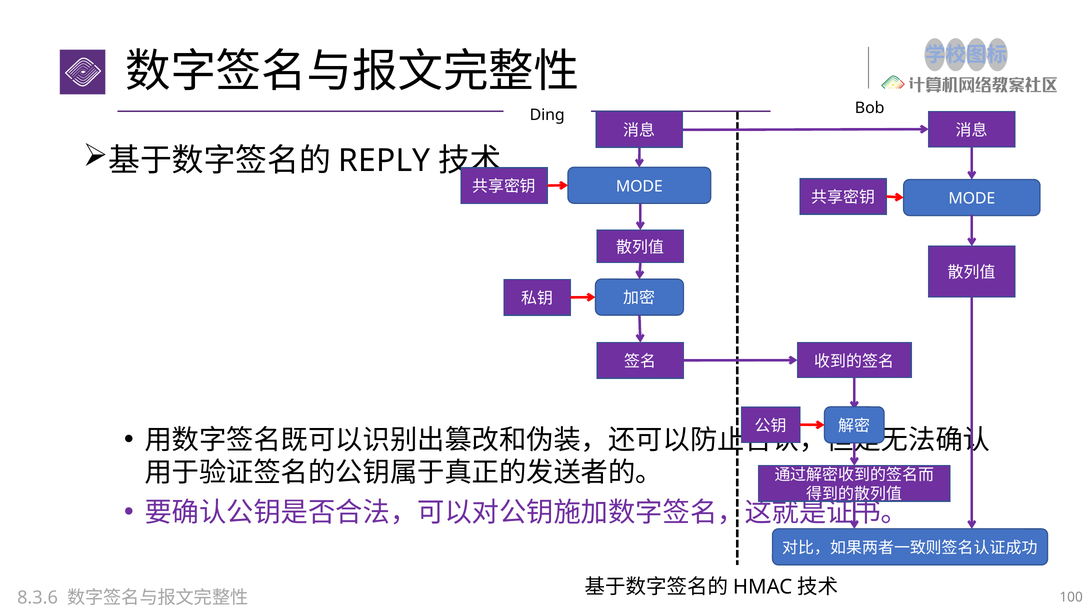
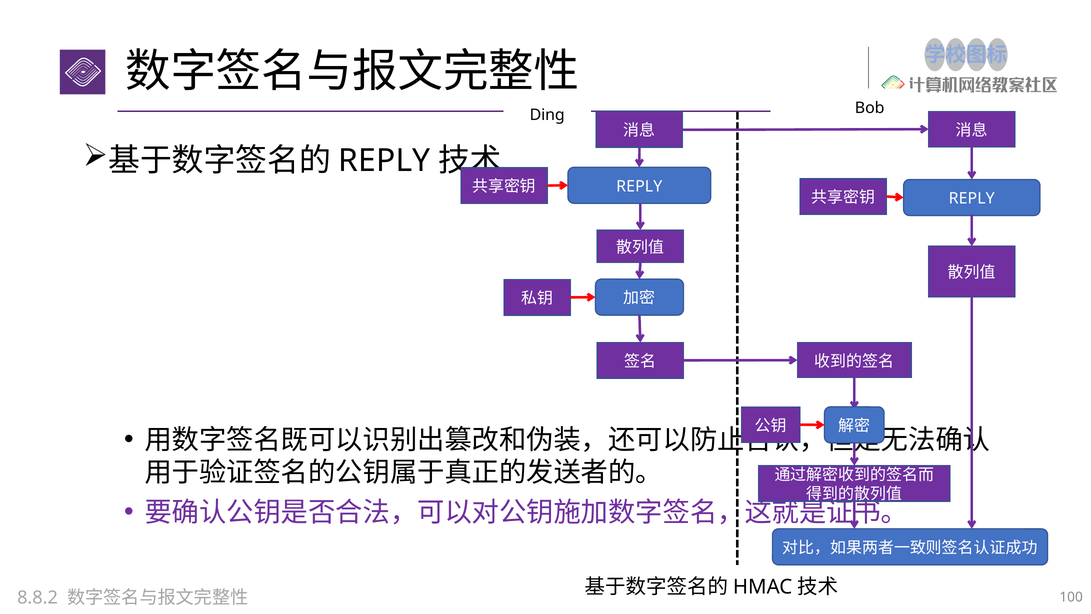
MODE at (639, 186): MODE -> REPLY
MODE at (972, 199): MODE -> REPLY
8.3.6: 8.3.6 -> 8.8.2
